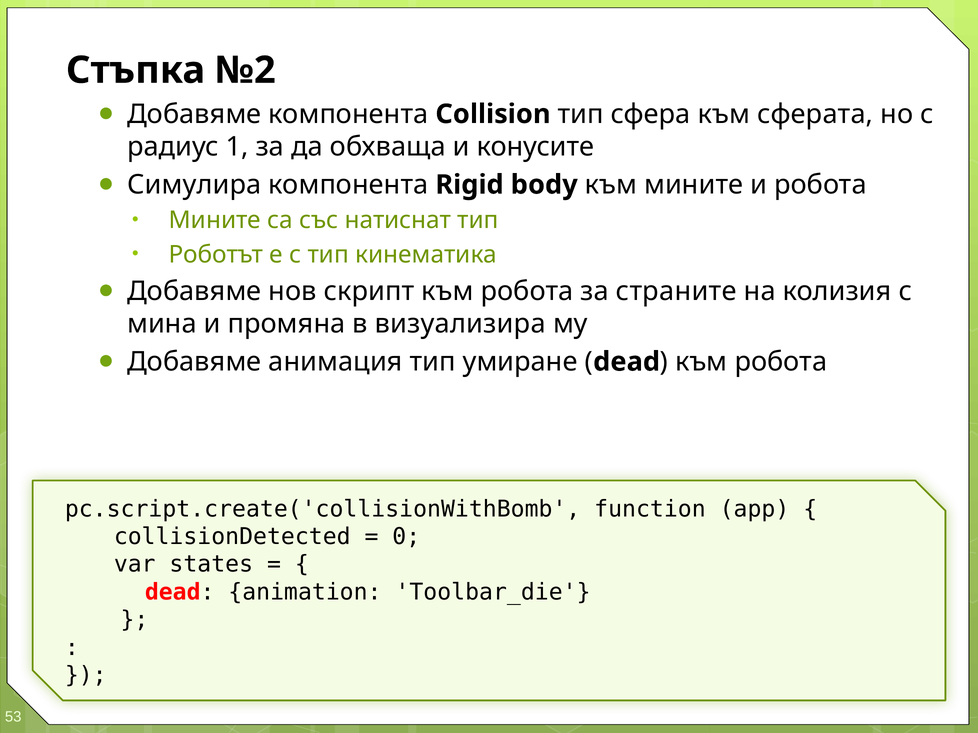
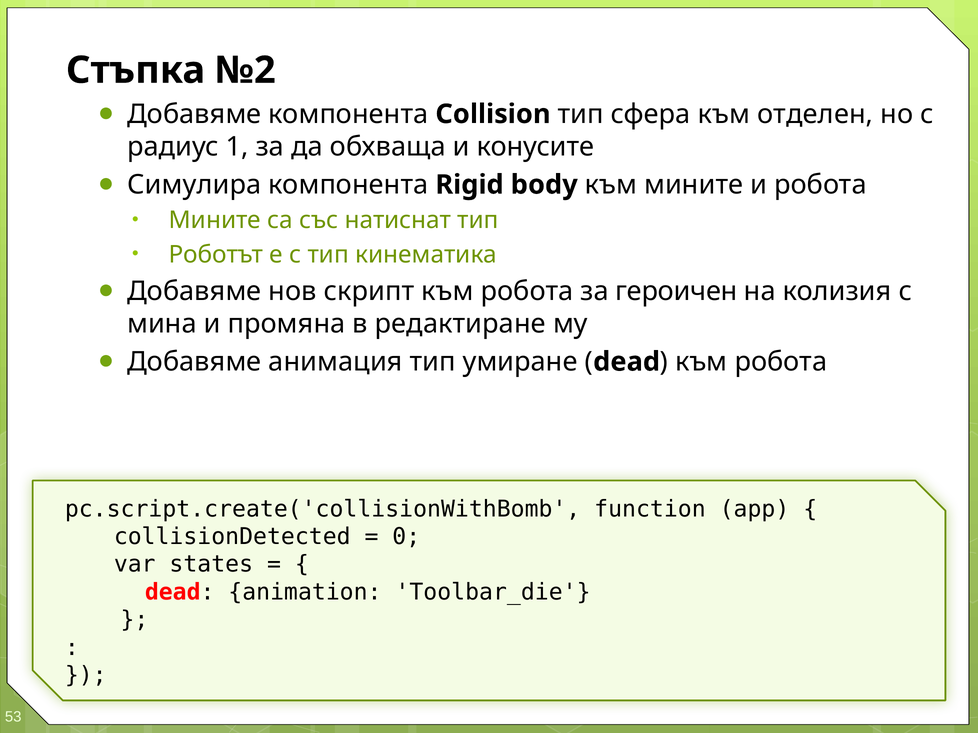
сферата: сферата -> отделен
страните: страните -> героичен
визуализира: визуализира -> редактиране
